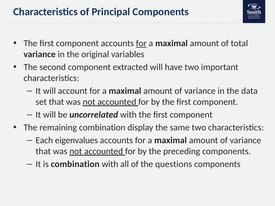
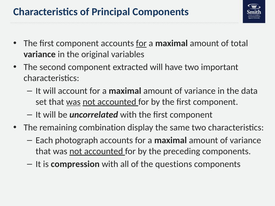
was at (73, 102) underline: none -> present
eigenvalues: eigenvalues -> photograph
is combination: combination -> compression
